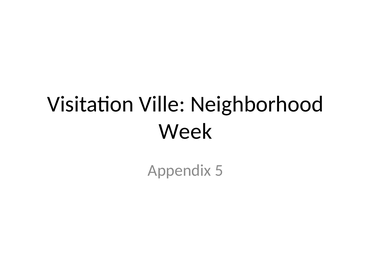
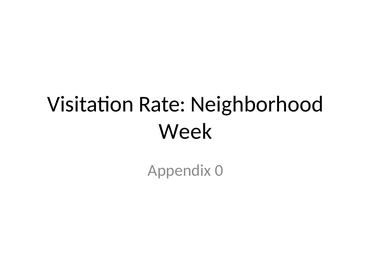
Ville: Ville -> Rate
5: 5 -> 0
